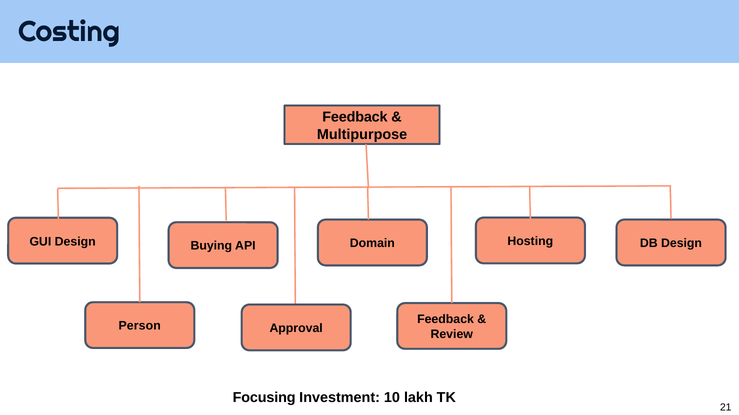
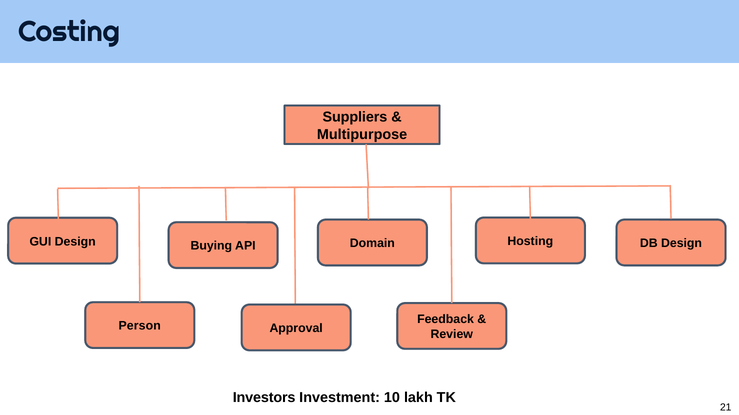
Feedback at (355, 117): Feedback -> Suppliers
Focusing: Focusing -> Investors
